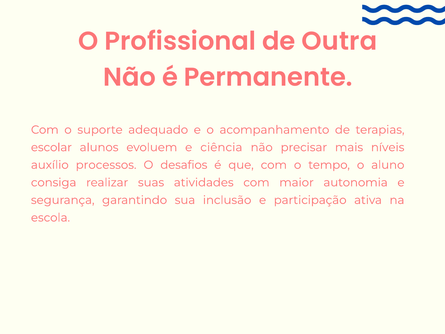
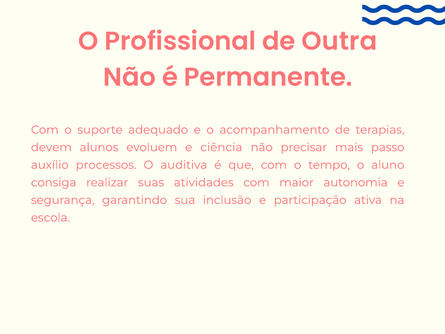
escolar: escolar -> devem
níveis: níveis -> passo
desafios: desafios -> auditiva
